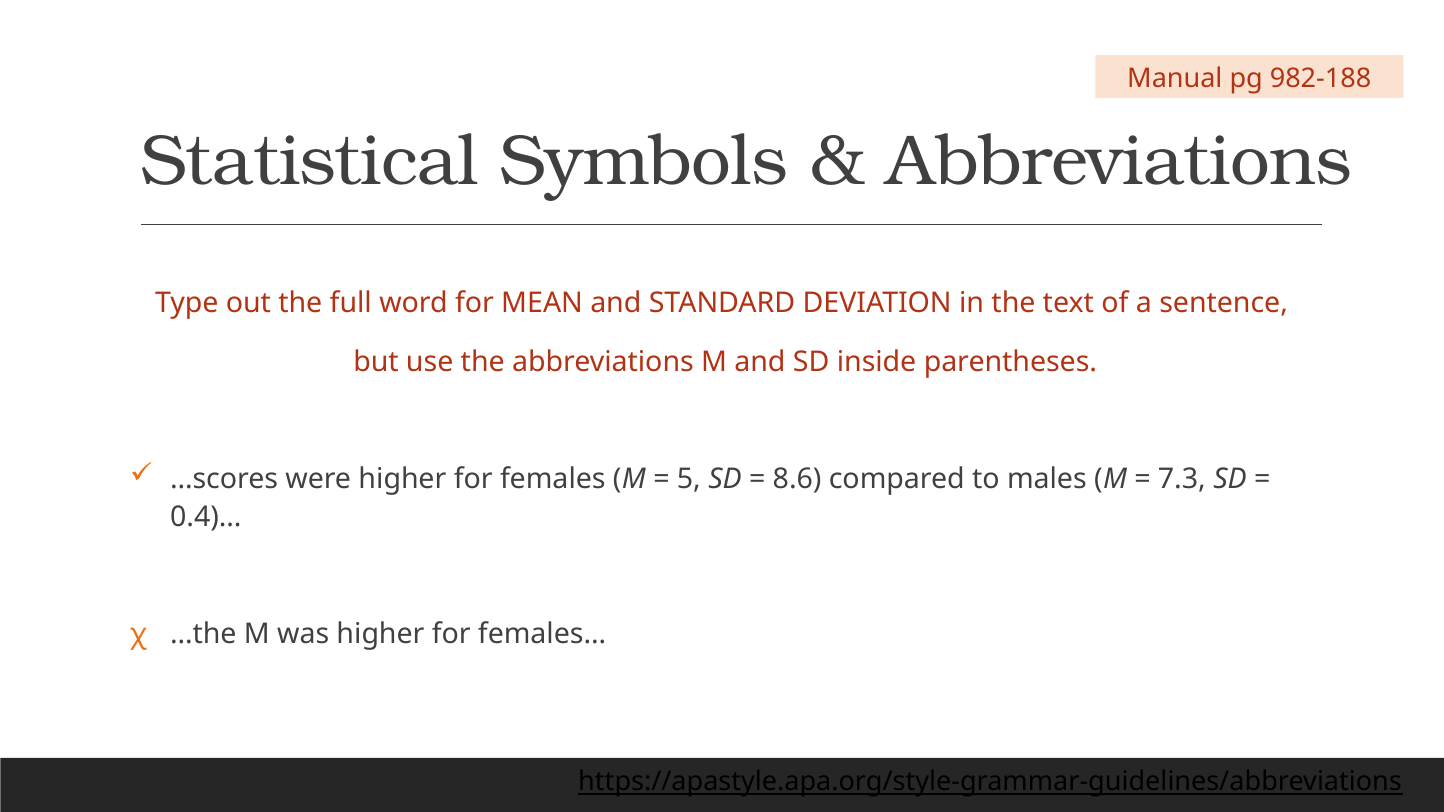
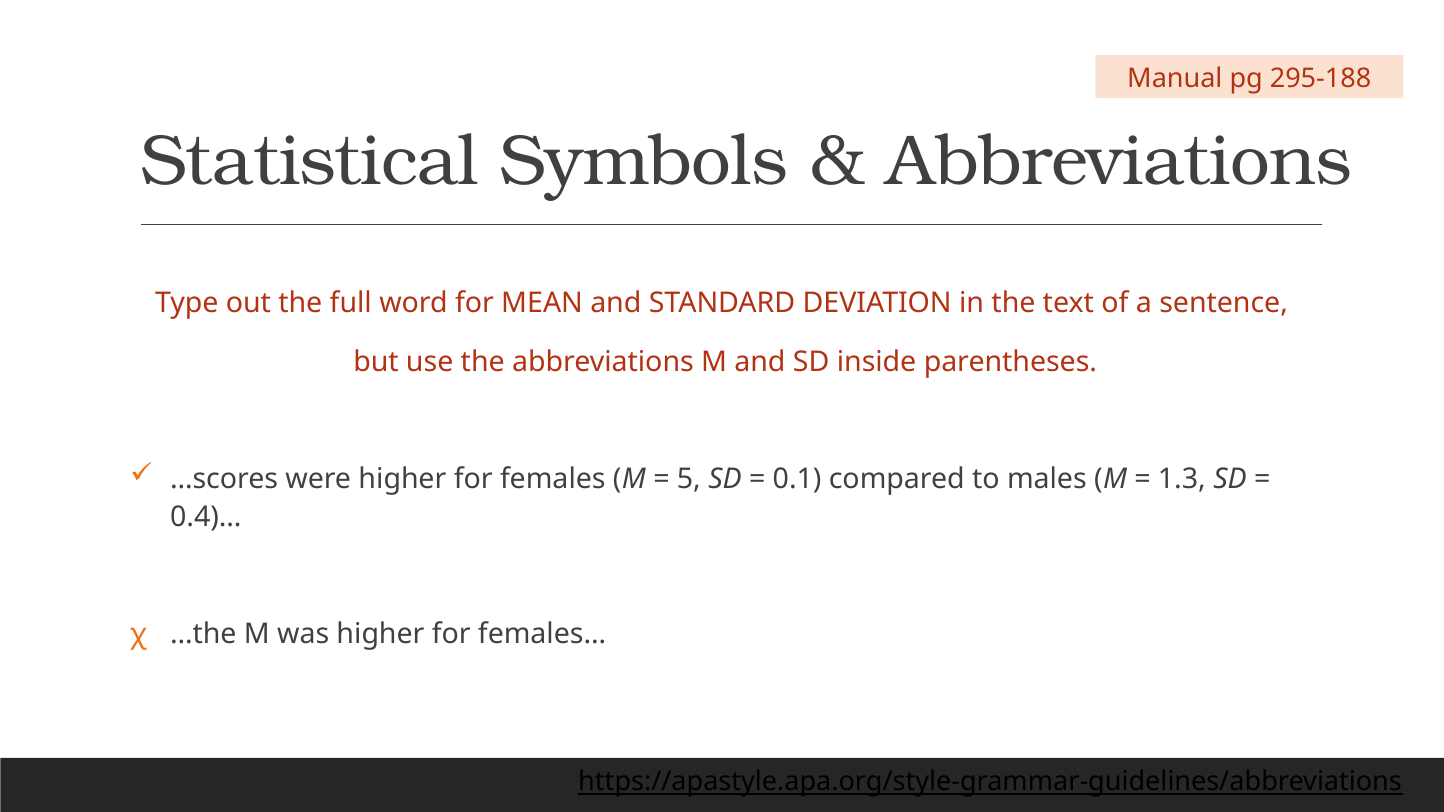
982-188: 982-188 -> 295-188
8.6: 8.6 -> 0.1
7.3: 7.3 -> 1.3
